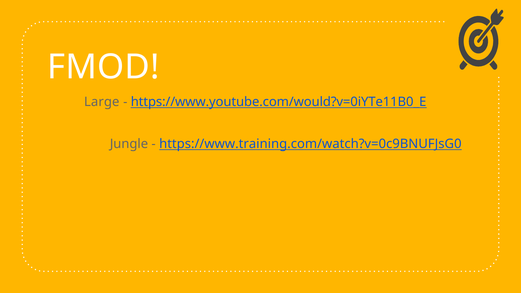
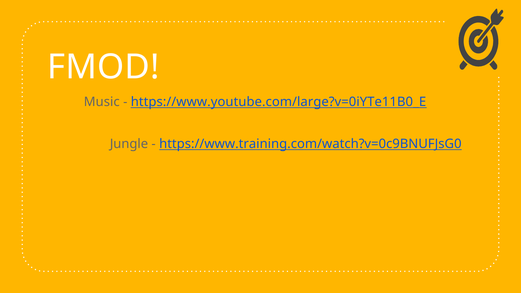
Large: Large -> Music
https://www.youtube.com/would?v=0iYTe11B0_E: https://www.youtube.com/would?v=0iYTe11B0_E -> https://www.youtube.com/large?v=0iYTe11B0_E
